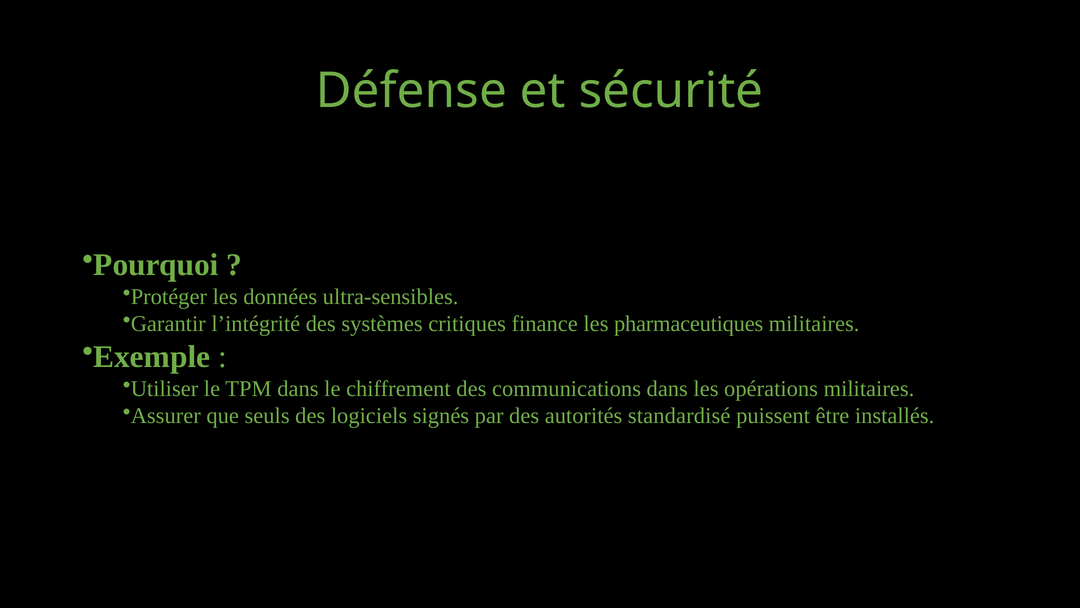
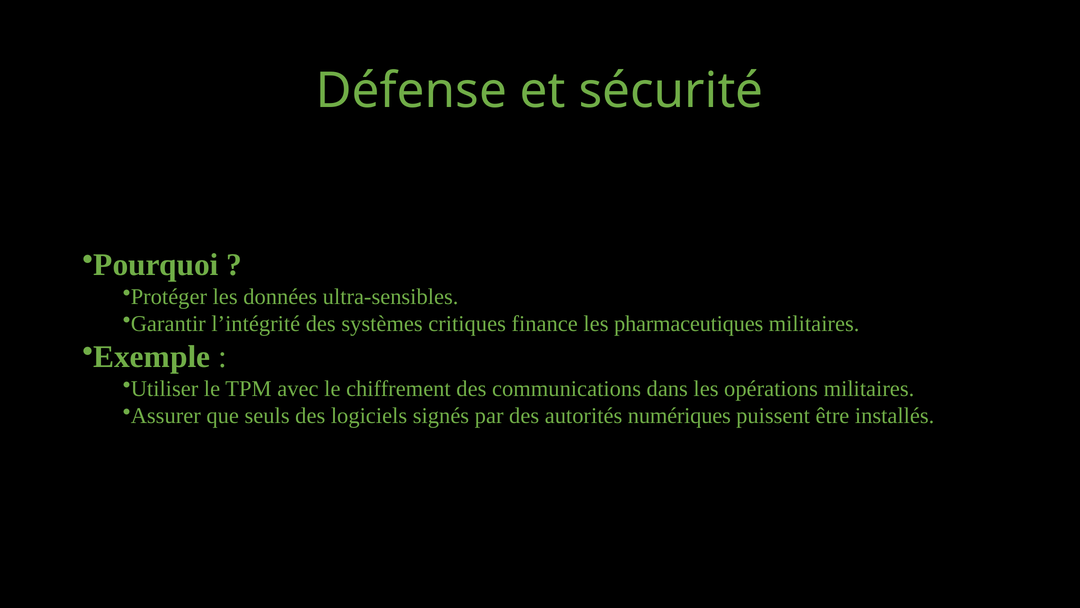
TPM dans: dans -> avec
standardisé: standardisé -> numériques
